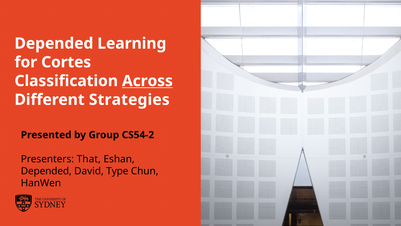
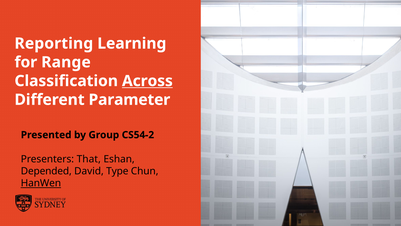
Depended at (54, 43): Depended -> Reporting
Cortes: Cortes -> Range
Strategies: Strategies -> Parameter
HanWen underline: none -> present
